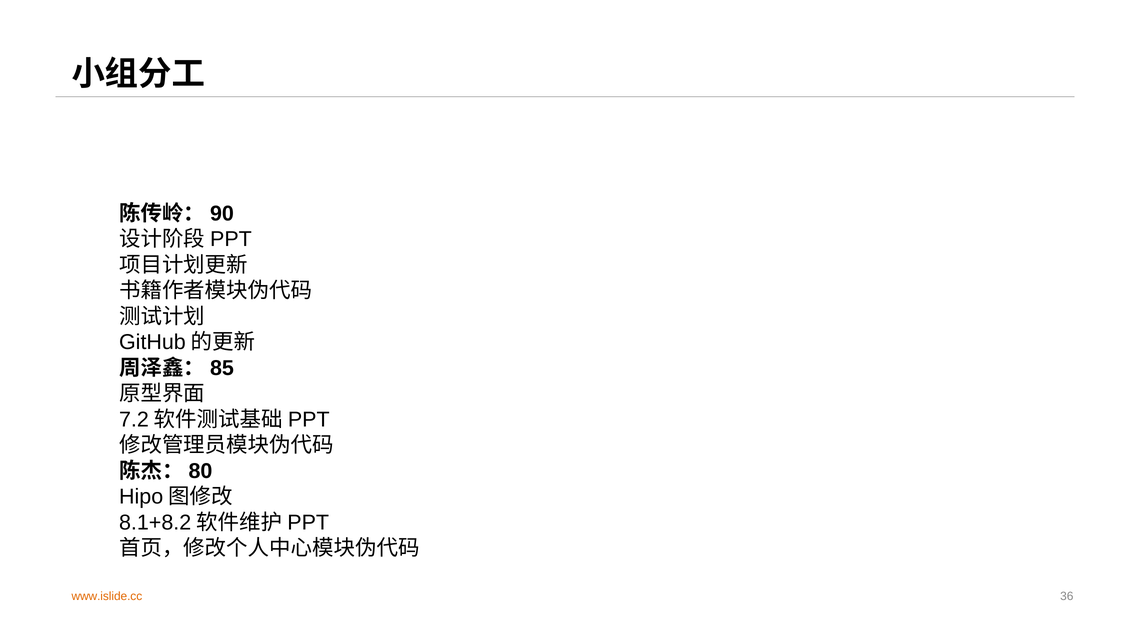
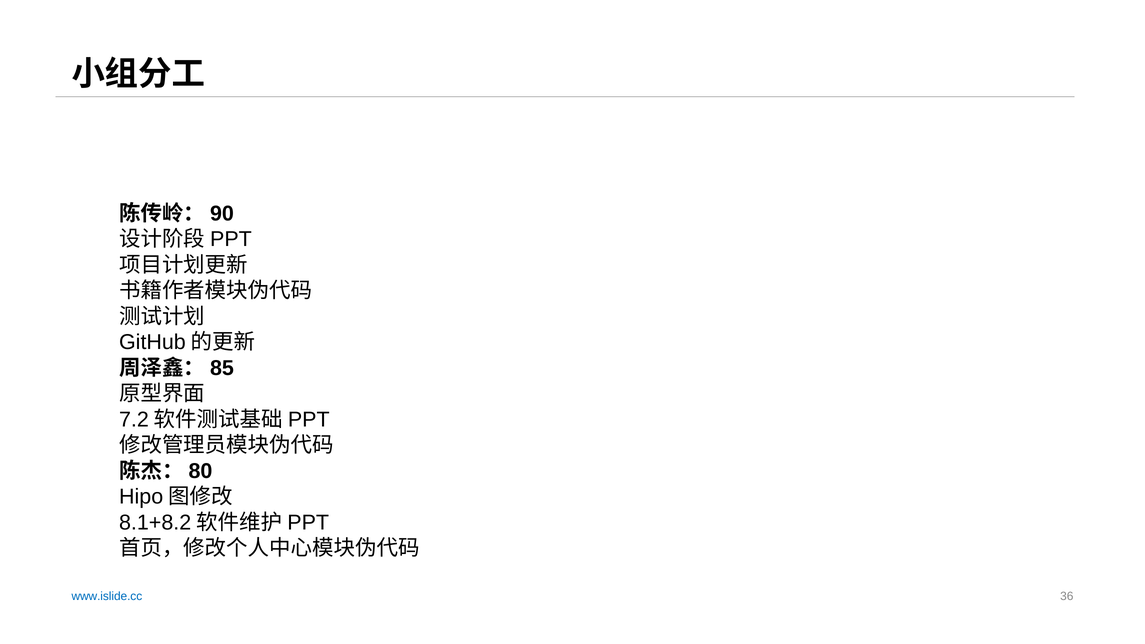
www.islide.cc colour: orange -> blue
